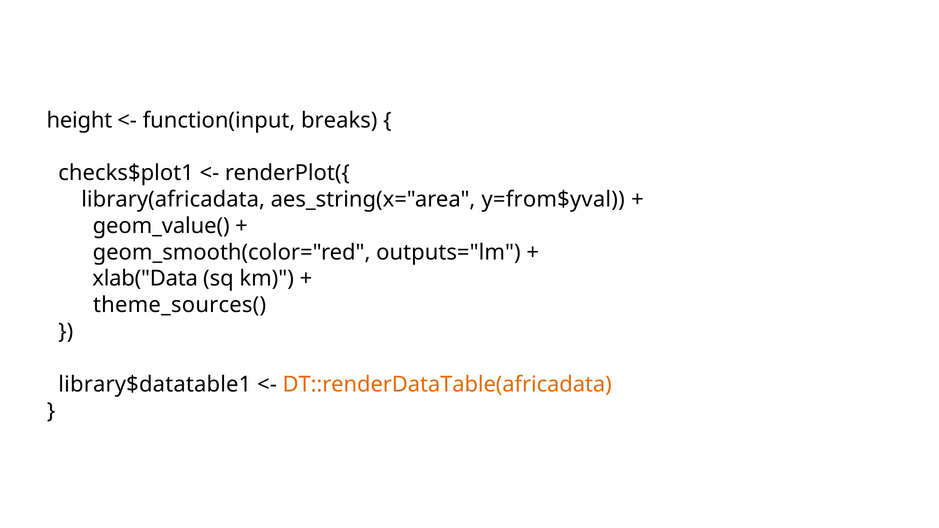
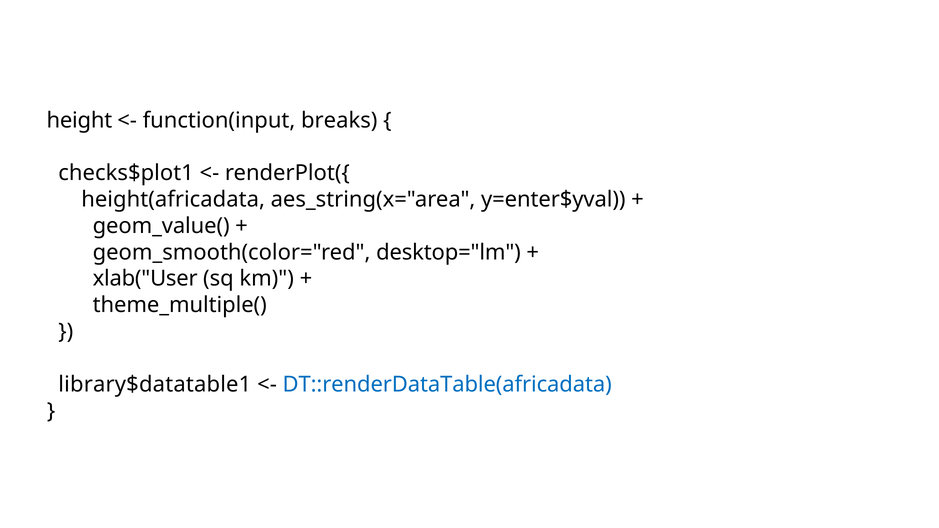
library(africadata: library(africadata -> height(africadata
y=from$yval: y=from$yval -> y=enter$yval
outputs="lm: outputs="lm -> desktop="lm
xlab("Data: xlab("Data -> xlab("User
theme_sources(: theme_sources( -> theme_multiple(
DT::renderDataTable(africadata colour: orange -> blue
